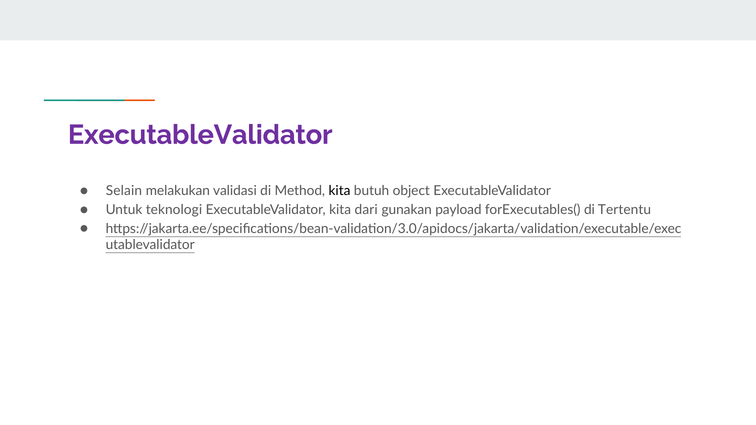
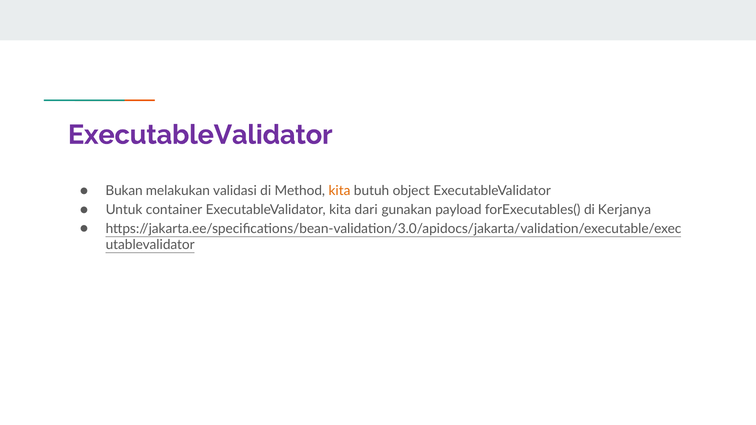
Selain: Selain -> Bukan
kita at (340, 191) colour: black -> orange
teknologi: teknologi -> container
Tertentu: Tertentu -> Kerjanya
